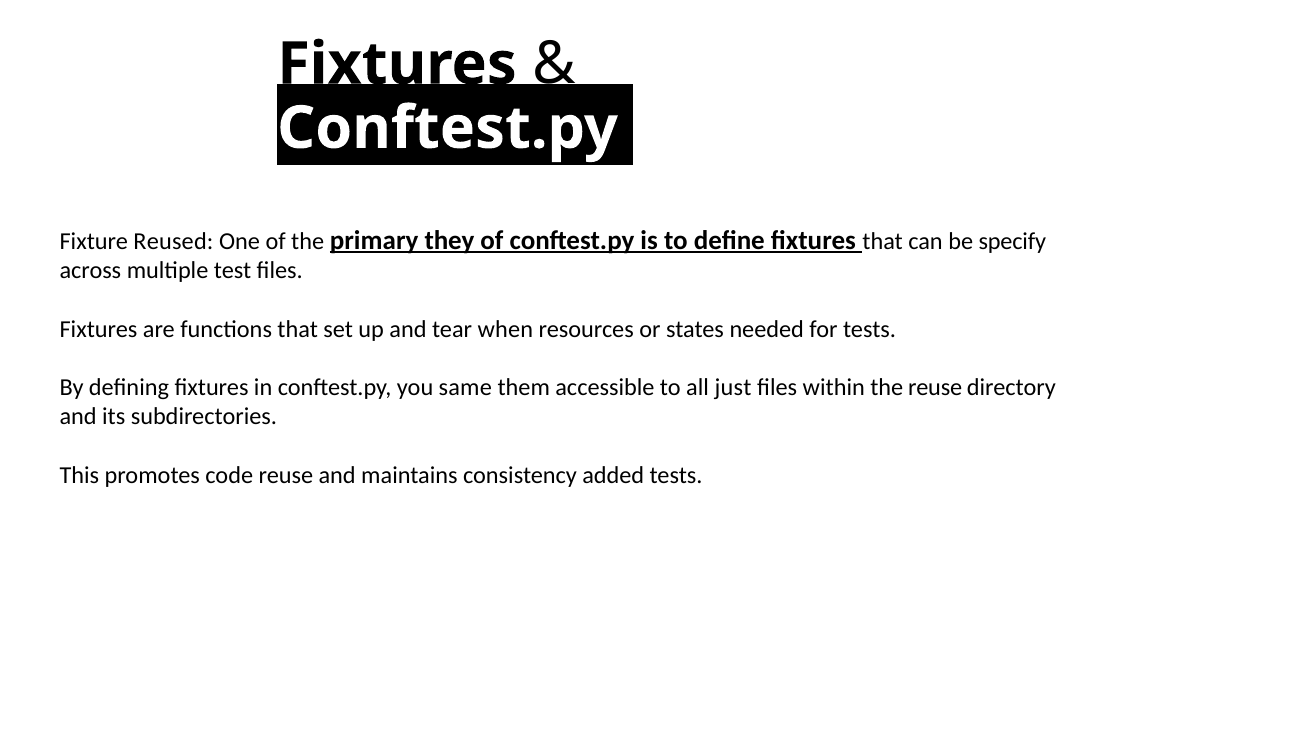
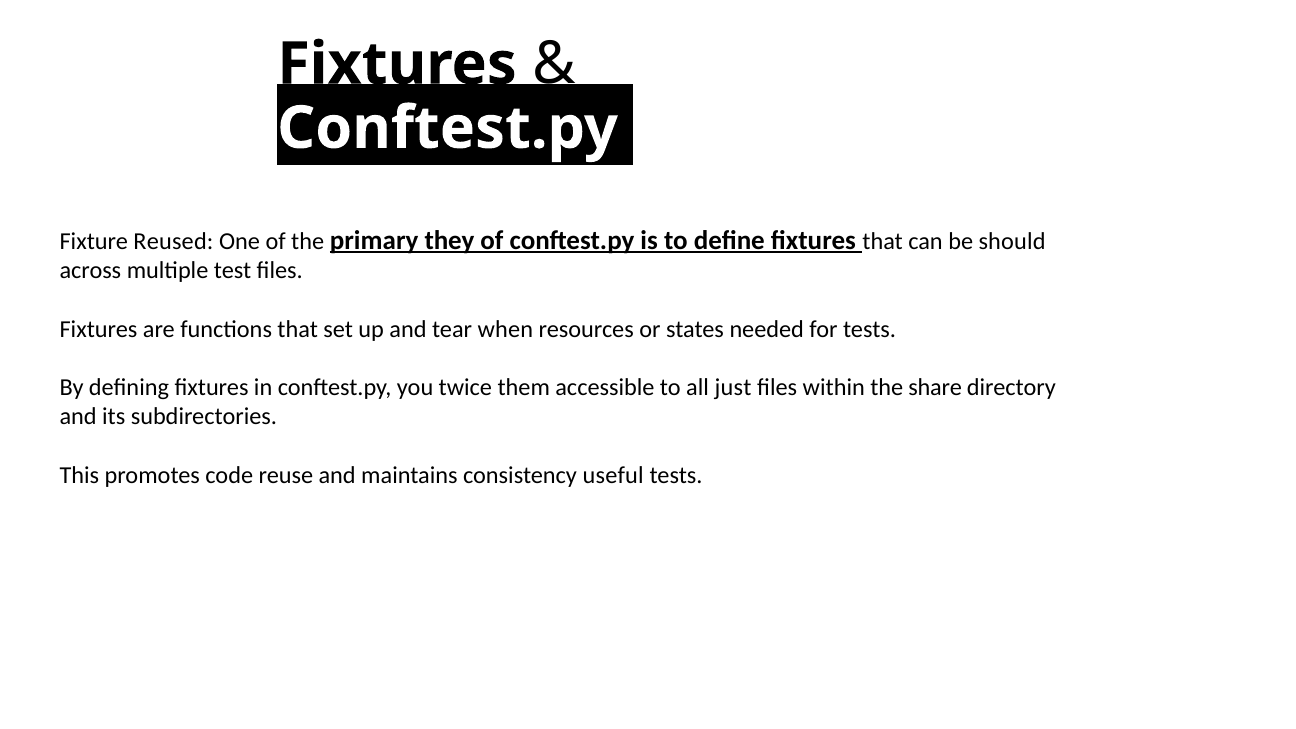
specify: specify -> should
same: same -> twice
the reuse: reuse -> share
added: added -> useful
